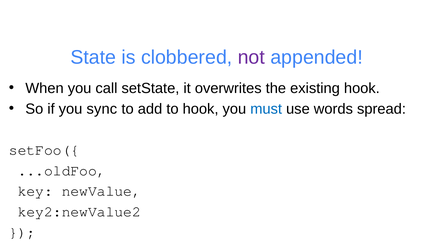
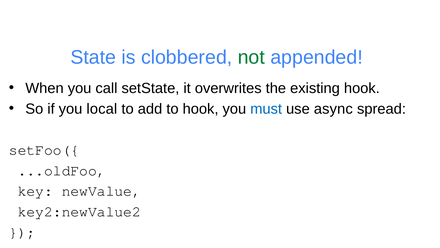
not colour: purple -> green
sync: sync -> local
words: words -> async
